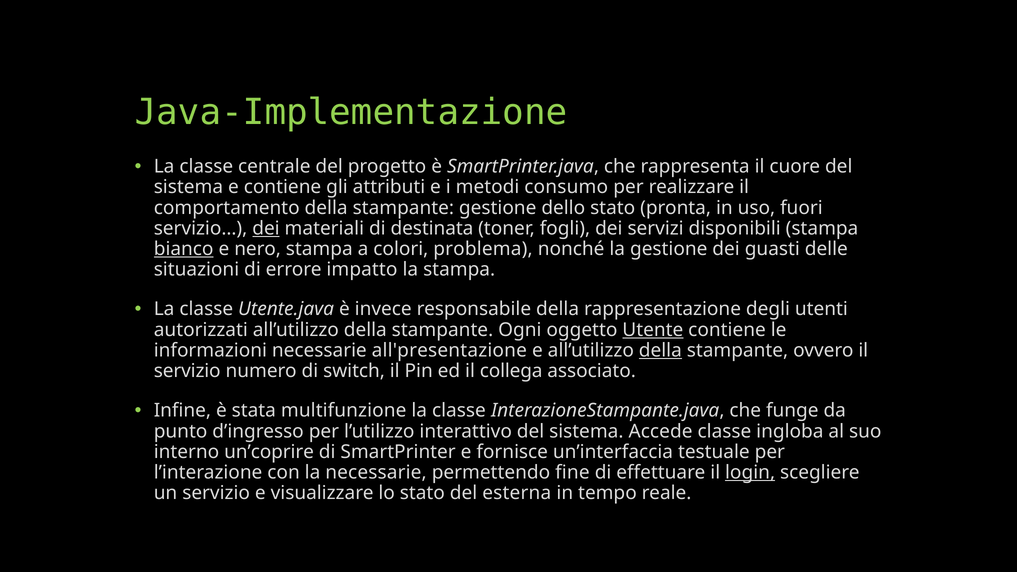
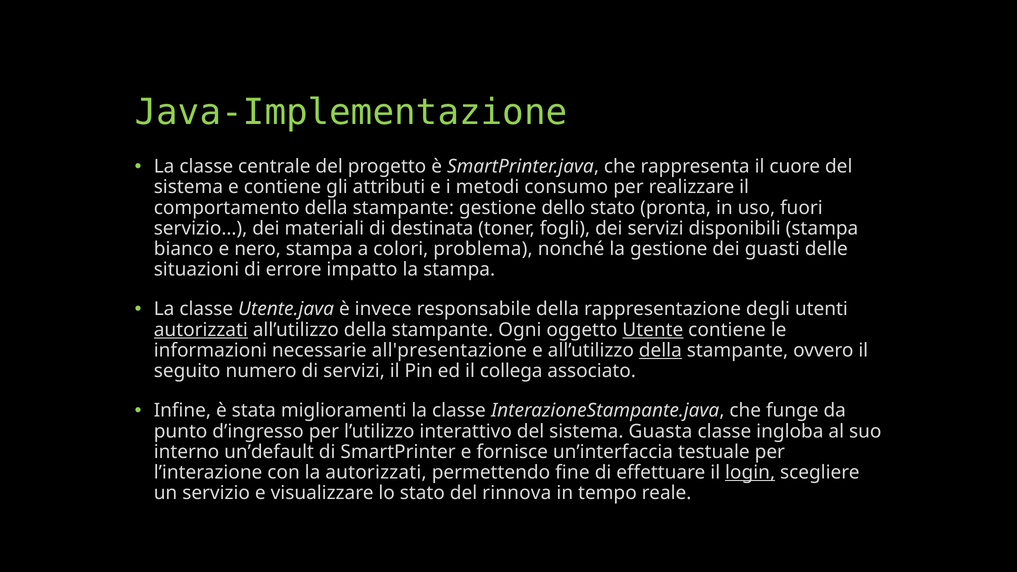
dei at (266, 228) underline: present -> none
bianco underline: present -> none
autorizzati at (201, 330) underline: none -> present
servizio at (187, 371): servizio -> seguito
di switch: switch -> servizi
multifunzione: multifunzione -> miglioramenti
Accede: Accede -> Guasta
un’coprire: un’coprire -> un’default
la necessarie: necessarie -> autorizzati
esterna: esterna -> rinnova
